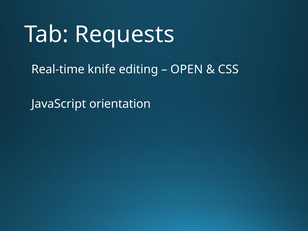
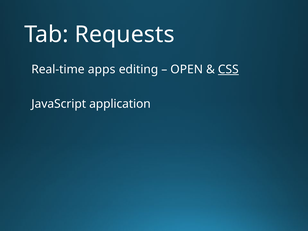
knife: knife -> apps
CSS underline: none -> present
orientation: orientation -> application
